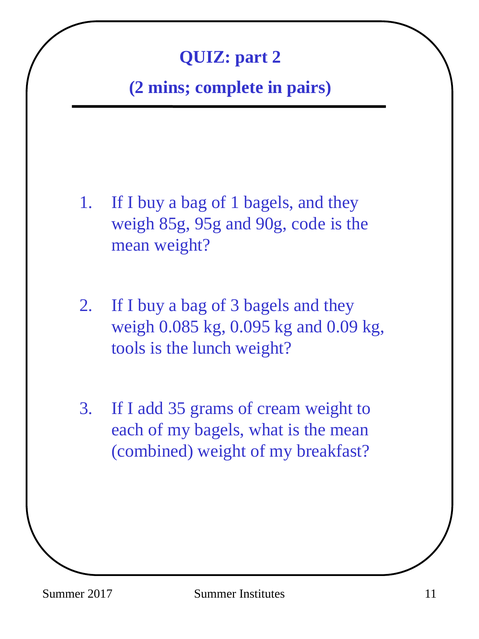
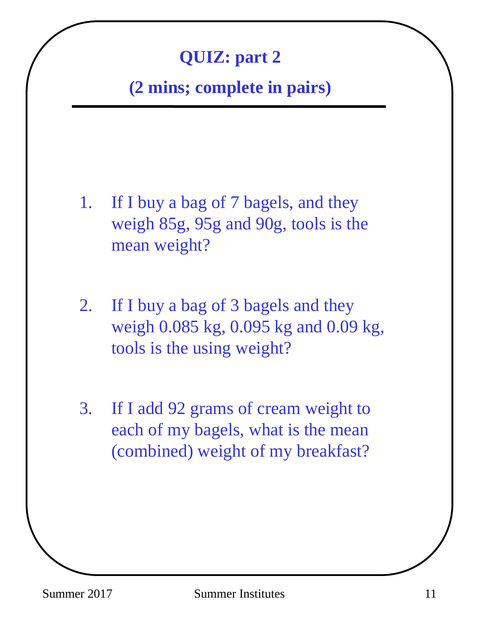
of 1: 1 -> 7
90g code: code -> tools
lunch: lunch -> using
35: 35 -> 92
